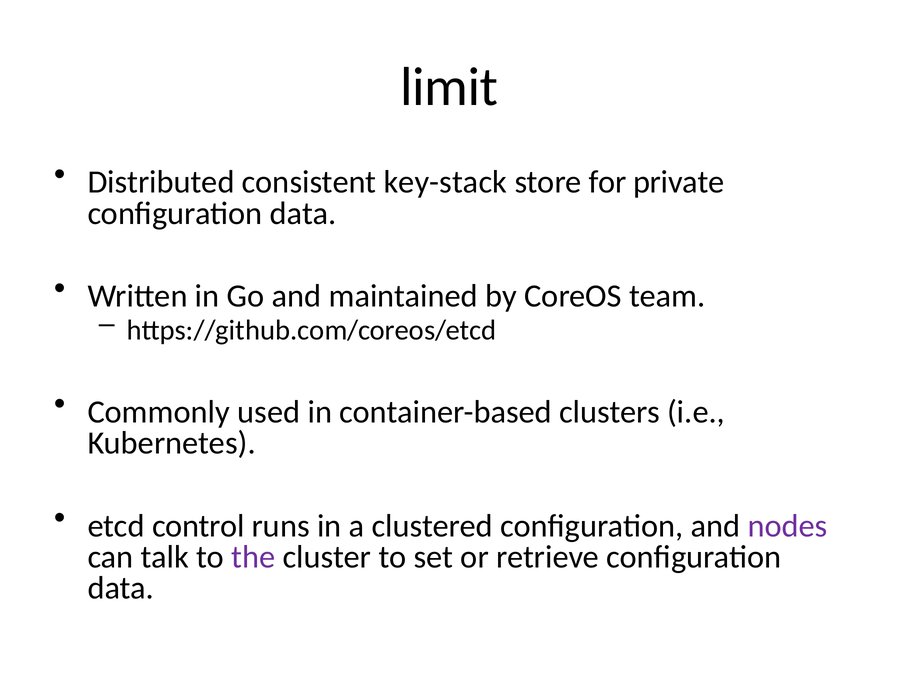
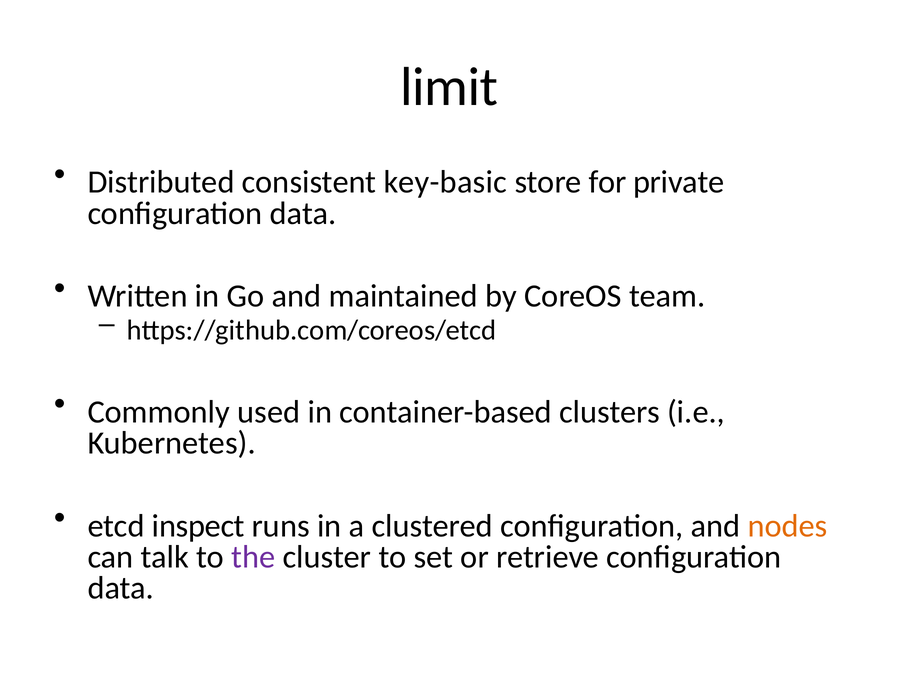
key-stack: key-stack -> key-basic
control: control -> inspect
nodes colour: purple -> orange
